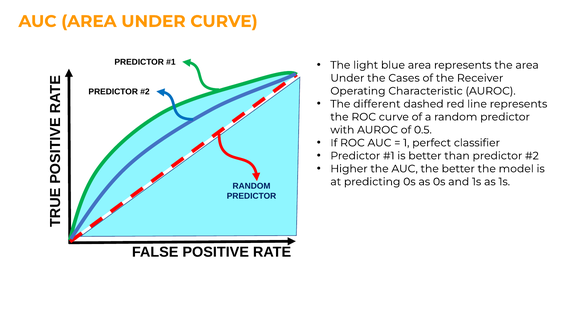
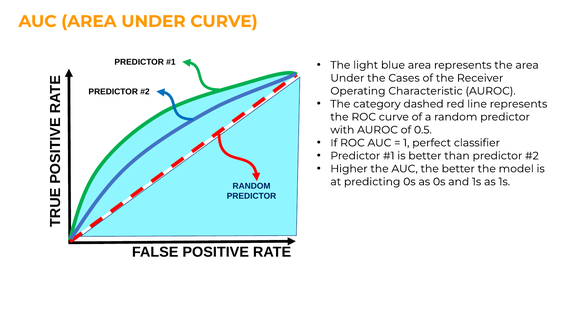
different: different -> category
